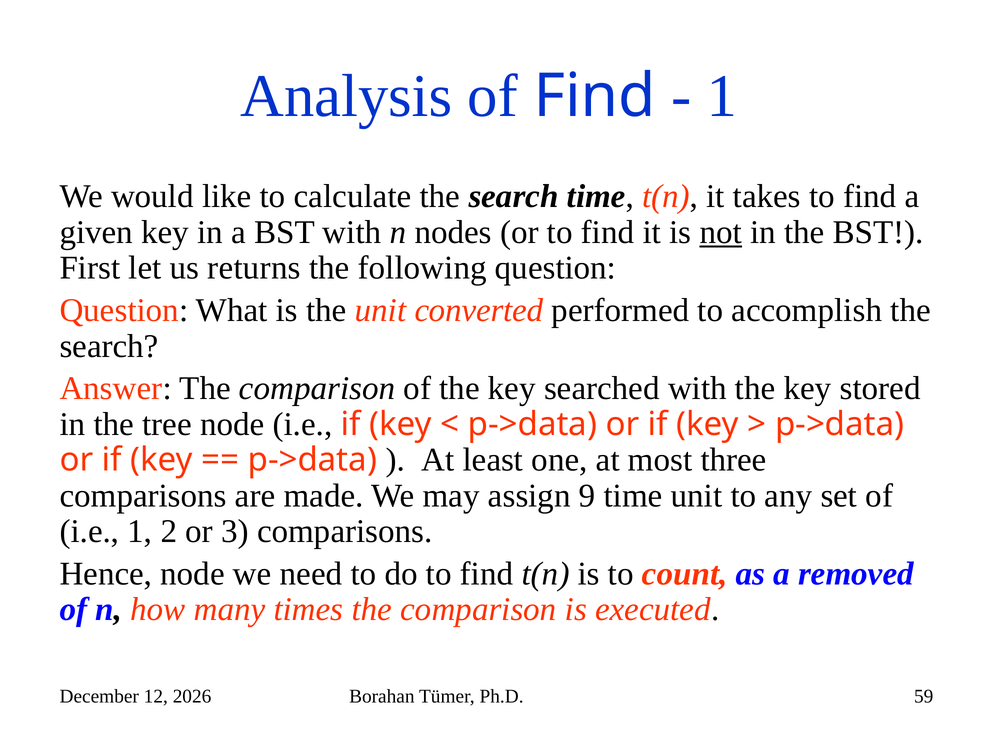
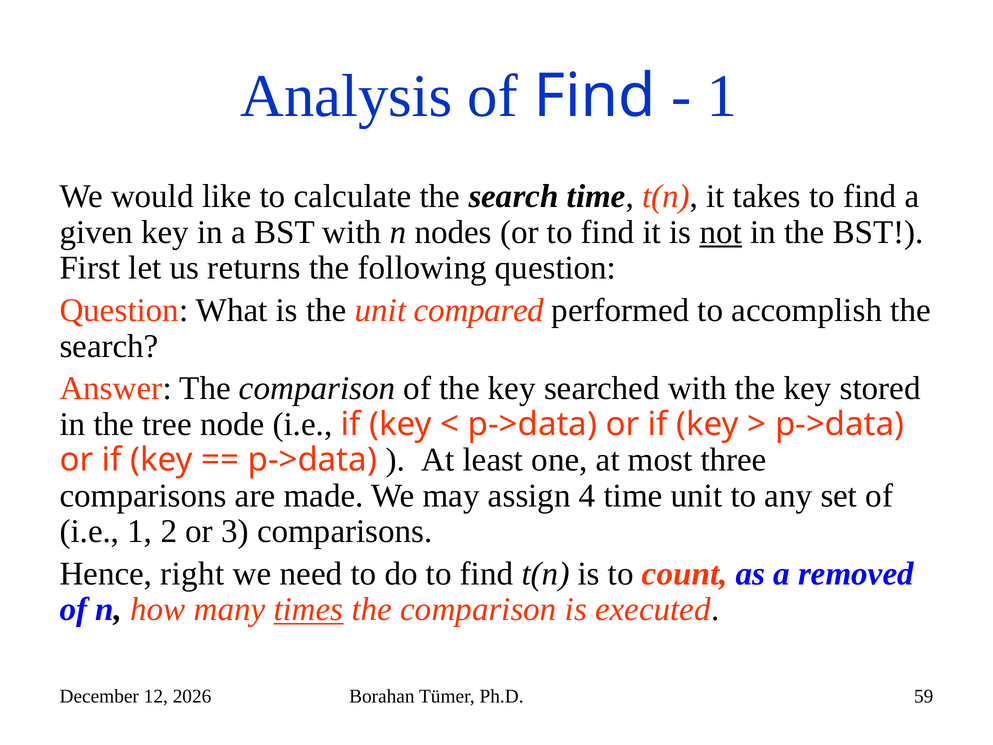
converted: converted -> compared
9: 9 -> 4
Hence node: node -> right
times underline: none -> present
